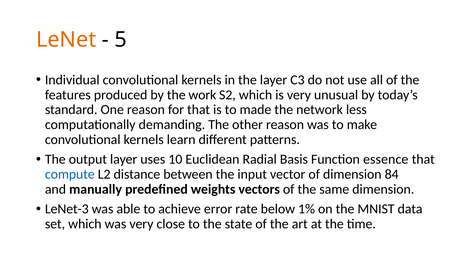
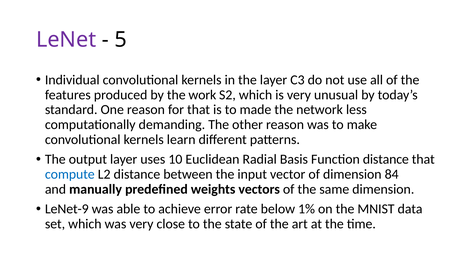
LeNet colour: orange -> purple
Function essence: essence -> distance
LeNet-3: LeNet-3 -> LeNet-9
